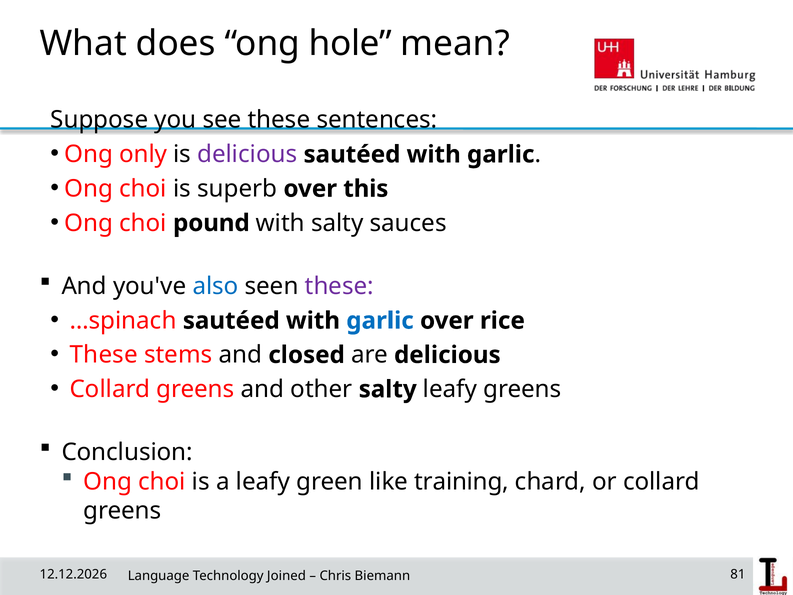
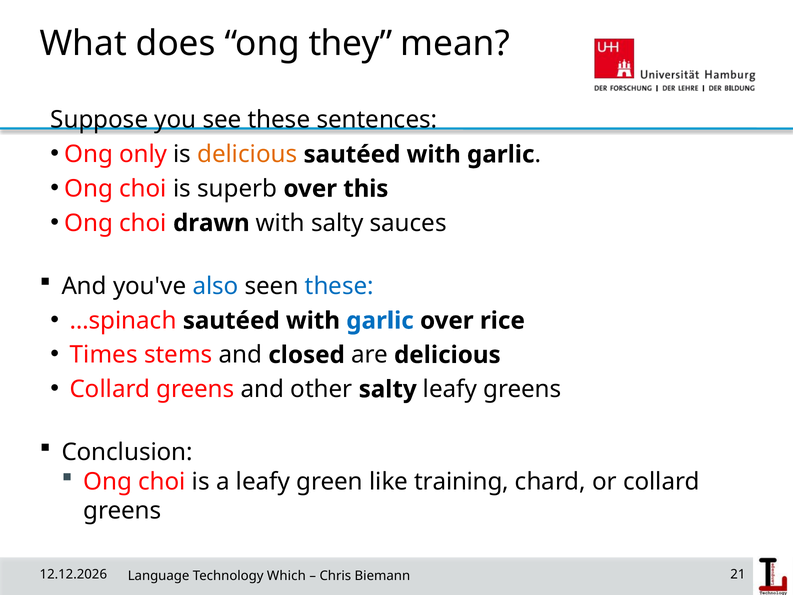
hole: hole -> they
delicious at (247, 154) colour: purple -> orange
pound: pound -> drawn
these at (339, 286) colour: purple -> blue
These at (104, 355): These -> Times
Joined: Joined -> Which
81: 81 -> 21
